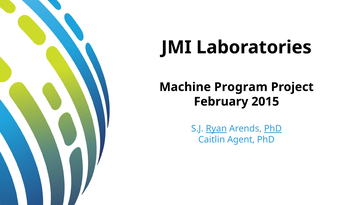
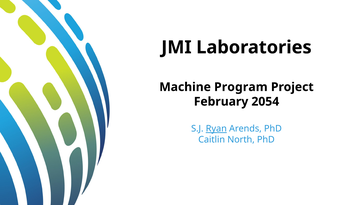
2015: 2015 -> 2054
PhD at (273, 129) underline: present -> none
Agent: Agent -> North
